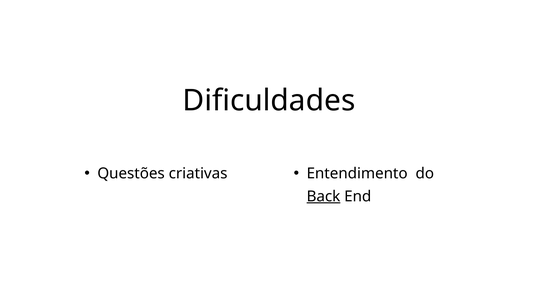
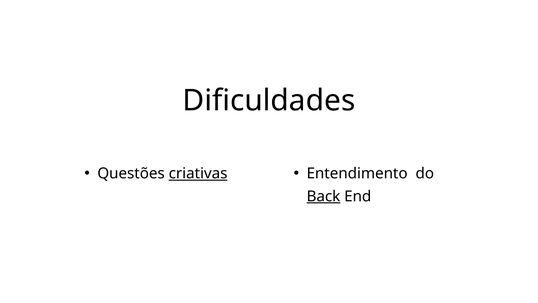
criativas underline: none -> present
